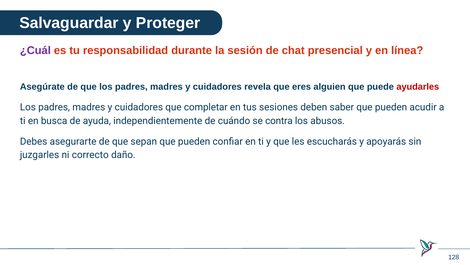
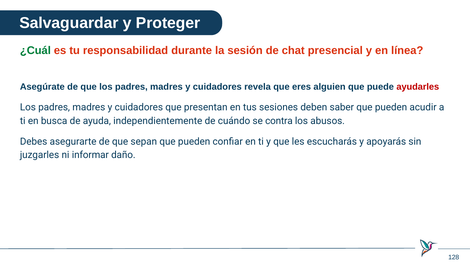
¿Cuál colour: purple -> green
completar: completar -> presentan
correcto: correcto -> informar
